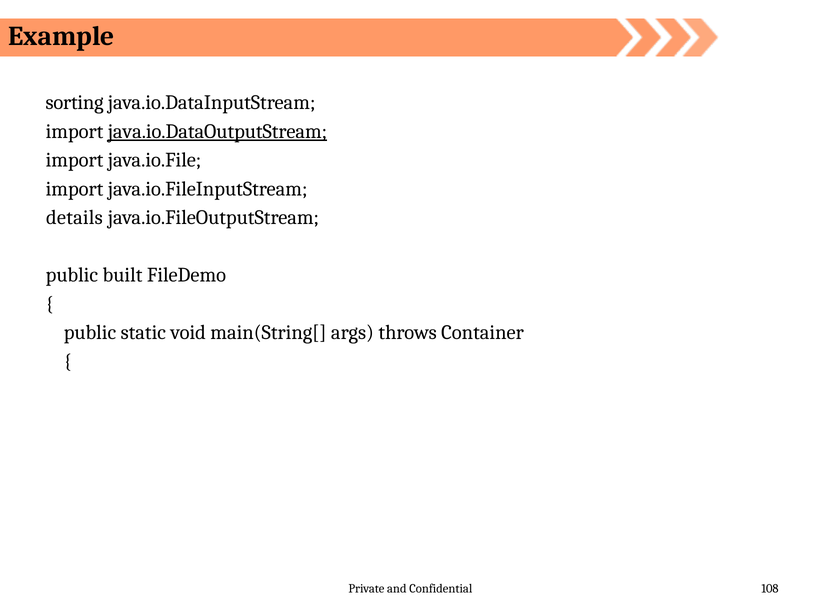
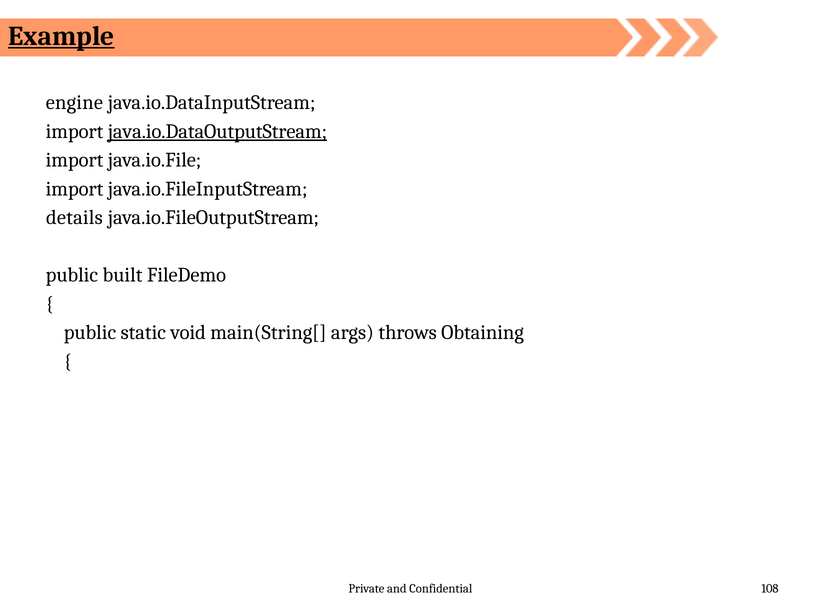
Example underline: none -> present
sorting: sorting -> engine
Container: Container -> Obtaining
